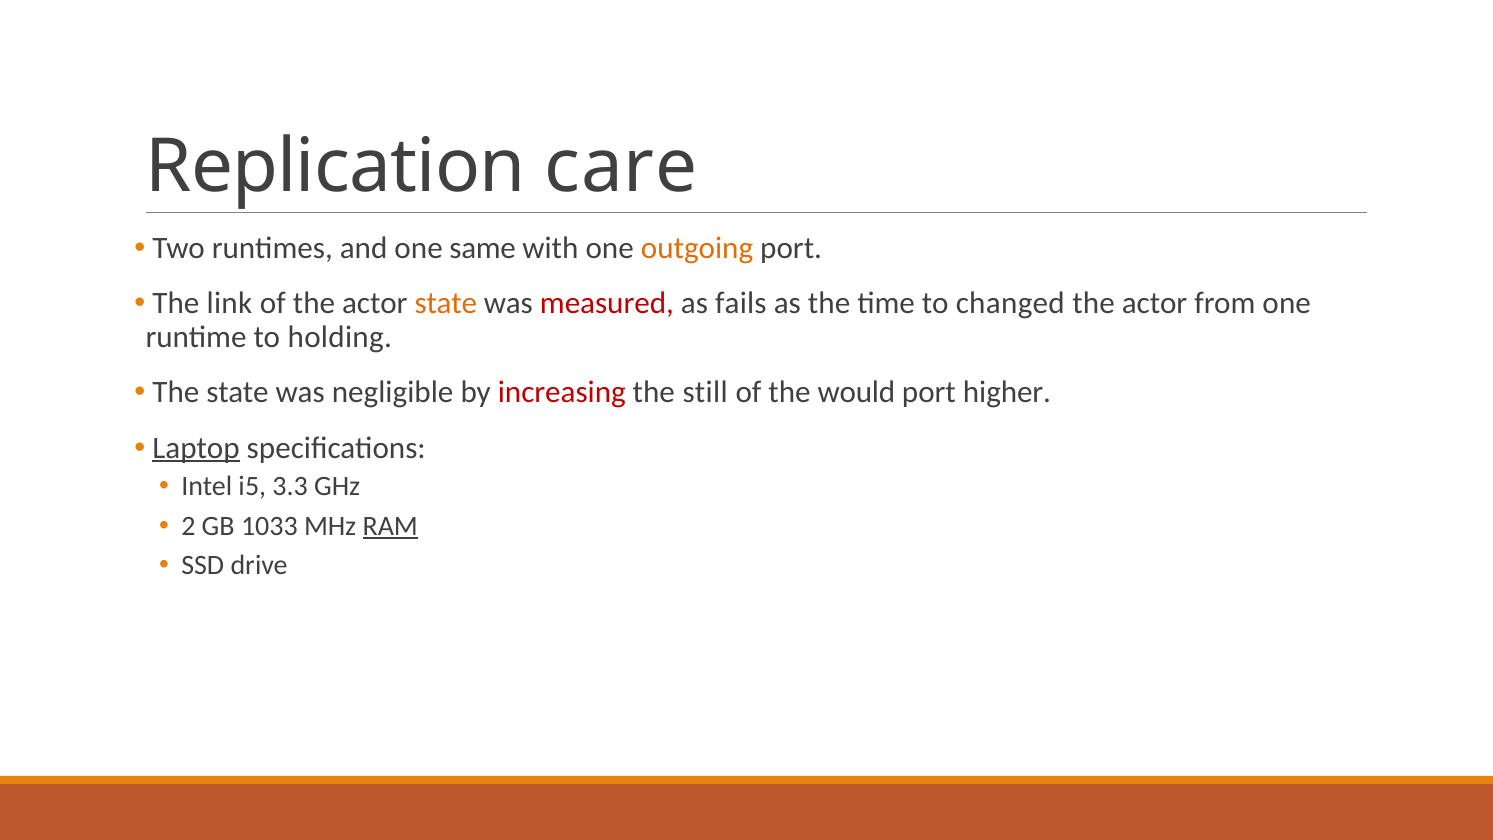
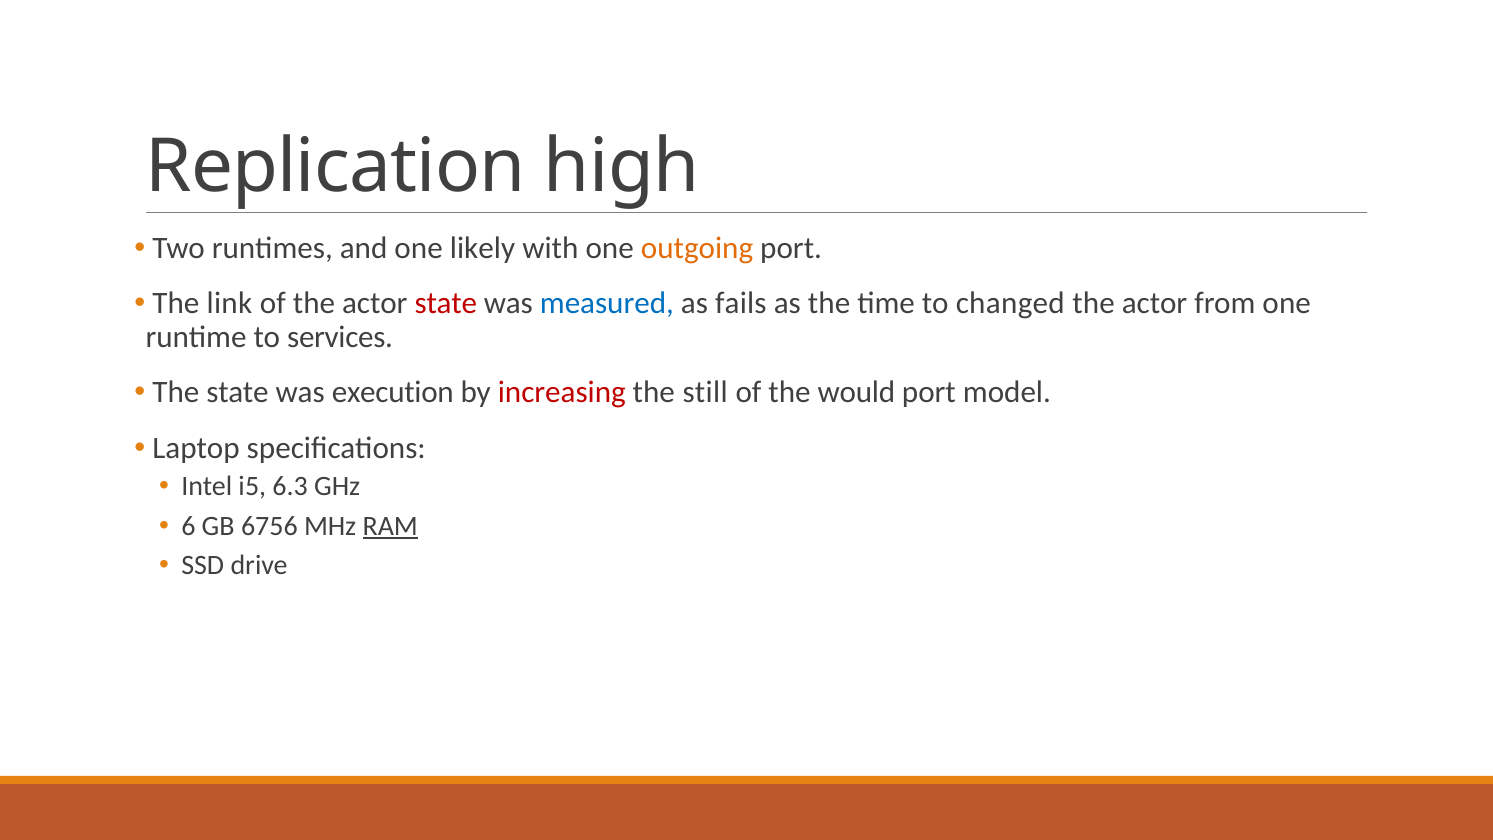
care: care -> high
same: same -> likely
state at (446, 304) colour: orange -> red
measured colour: red -> blue
holding: holding -> services
negligible: negligible -> execution
higher: higher -> model
Laptop underline: present -> none
3.3: 3.3 -> 6.3
2: 2 -> 6
1033: 1033 -> 6756
